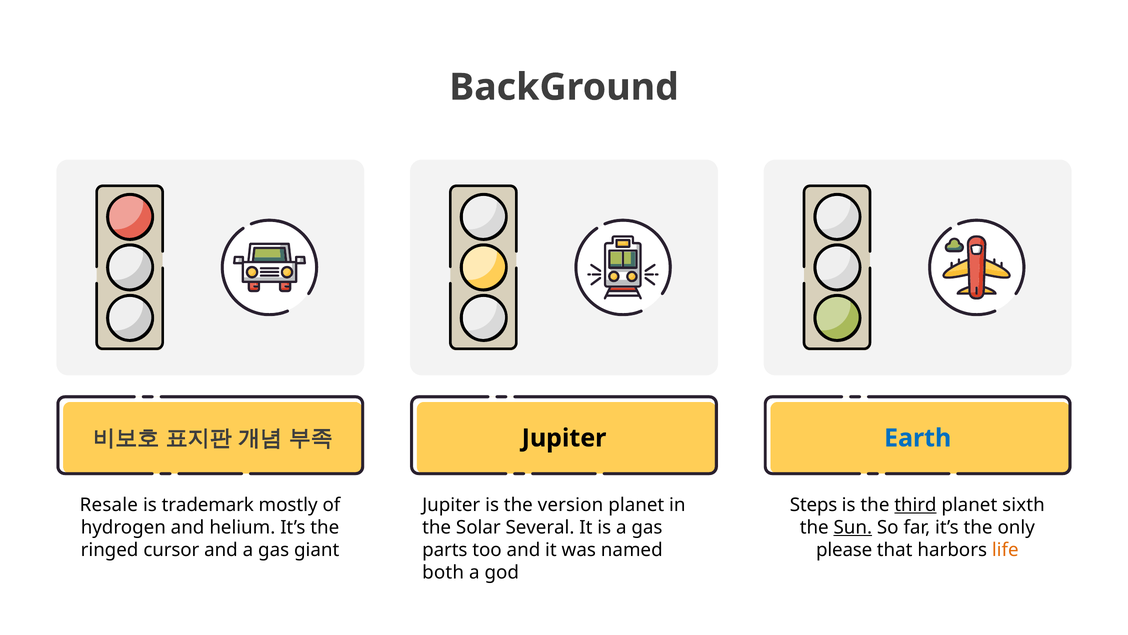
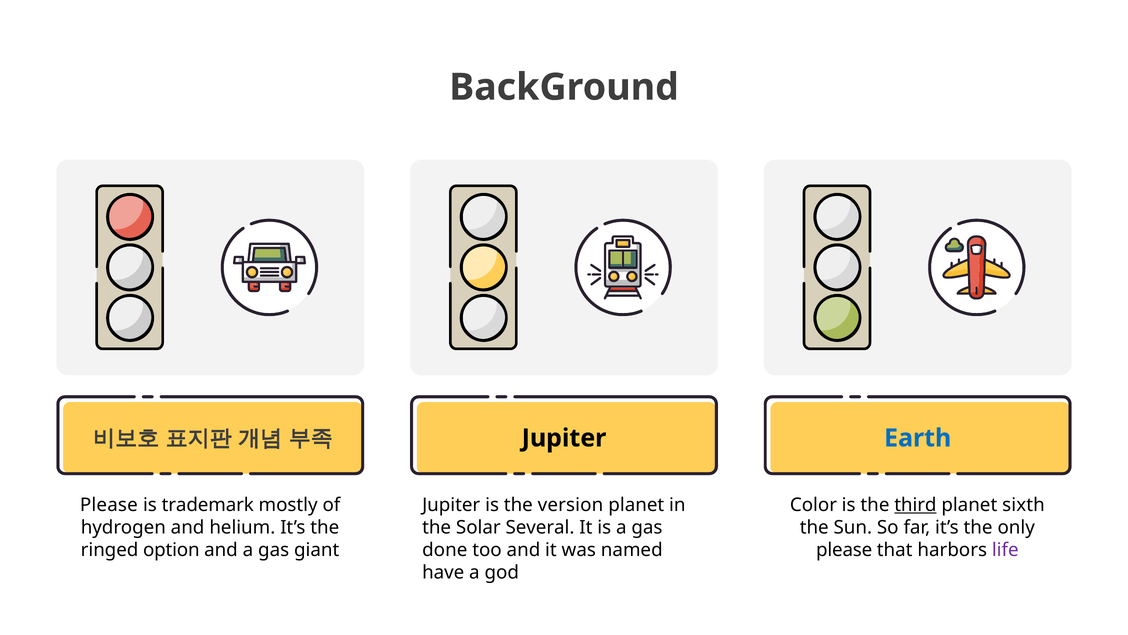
Resale at (109, 505): Resale -> Please
Steps: Steps -> Color
Sun underline: present -> none
cursor: cursor -> option
parts: parts -> done
life colour: orange -> purple
both: both -> have
